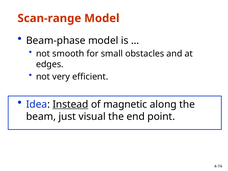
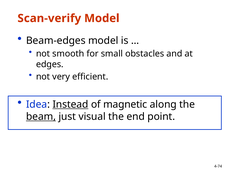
Scan-range: Scan-range -> Scan-verify
Beam-phase: Beam-phase -> Beam-edges
beam underline: none -> present
